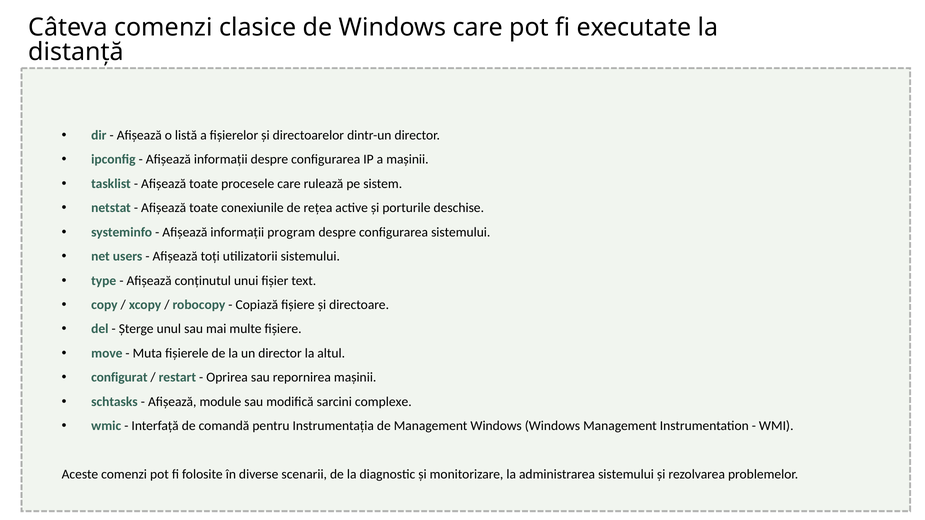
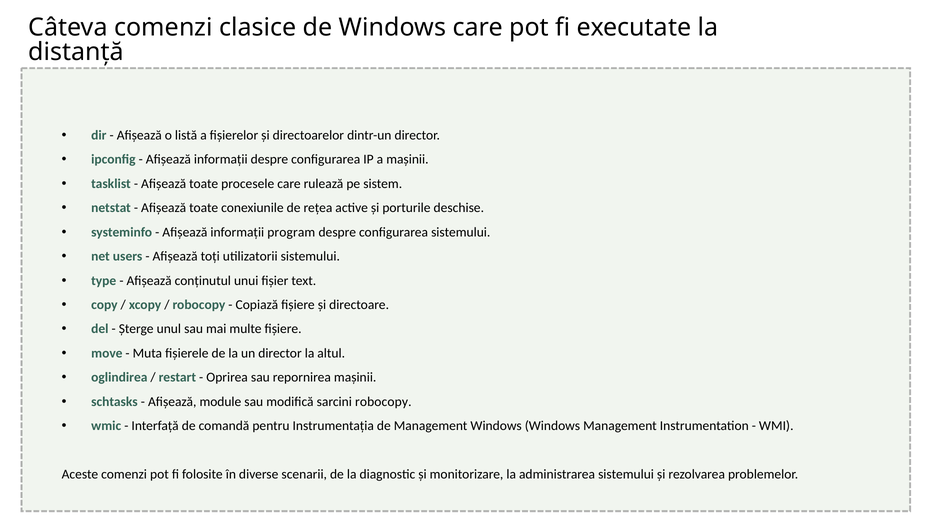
configurat: configurat -> oglindirea
sarcini complexe: complexe -> robocopy
